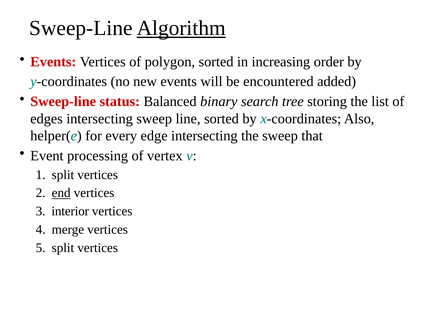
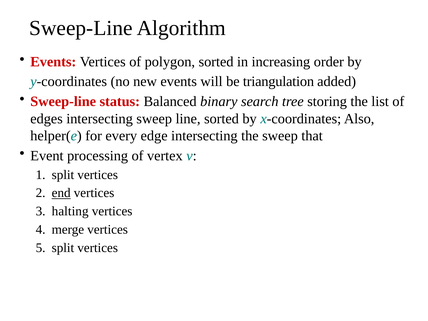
Algorithm underline: present -> none
encountered: encountered -> triangulation
interior: interior -> halting
